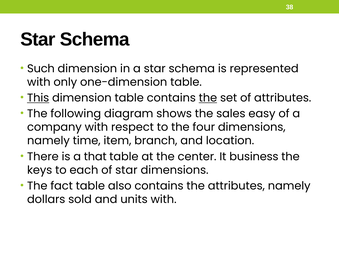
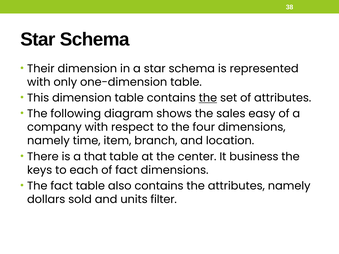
Such: Such -> Their
This underline: present -> none
of star: star -> fact
units with: with -> filter
